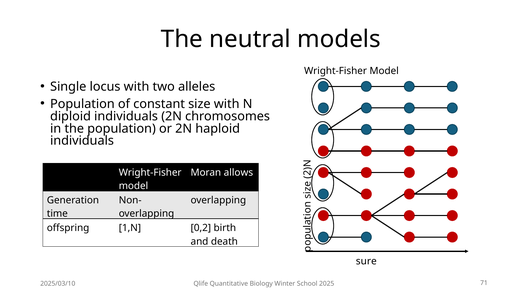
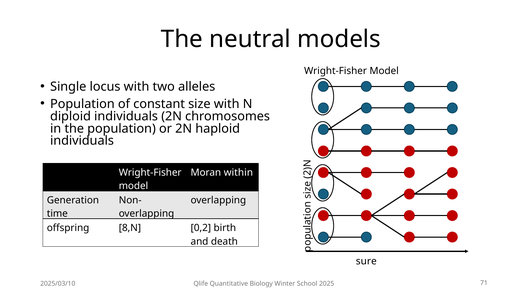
allows: allows -> within
1,N: 1,N -> 8,N
